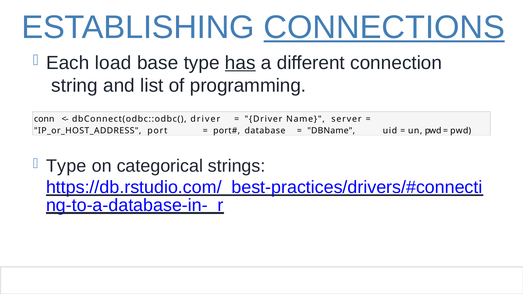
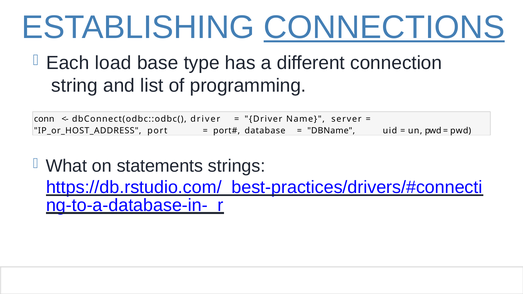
has underline: present -> none
Type at (66, 166): Type -> What
categorical: categorical -> statements
